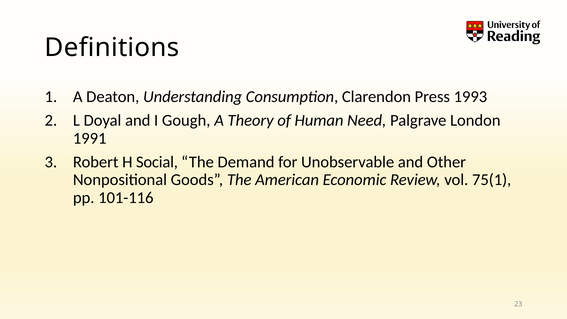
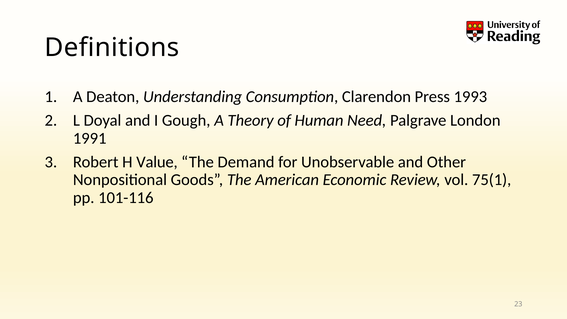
Social: Social -> Value
